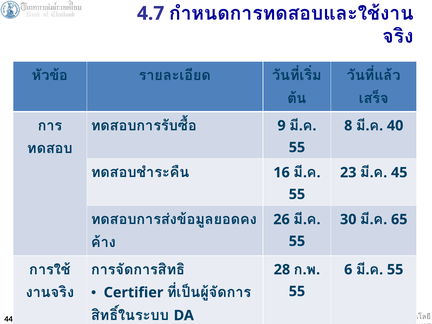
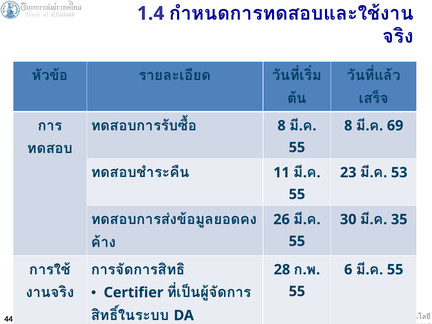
4.7: 4.7 -> 1.4
9 at (282, 126): 9 -> 8
40: 40 -> 69
16: 16 -> 11
45: 45 -> 53
65: 65 -> 35
